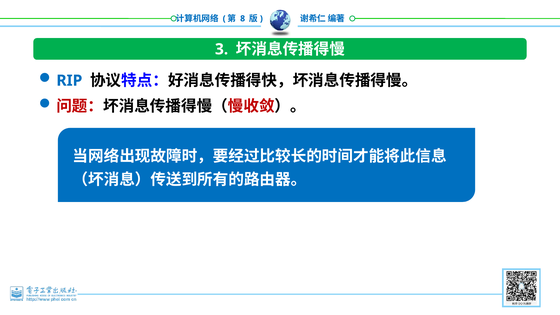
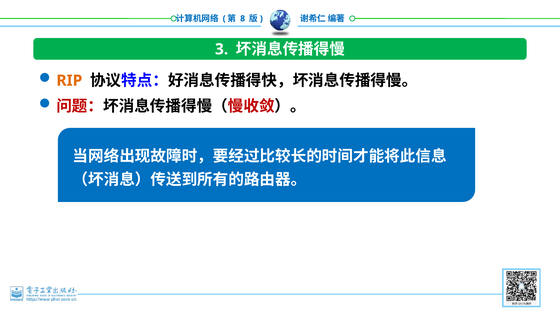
RIP colour: blue -> orange
